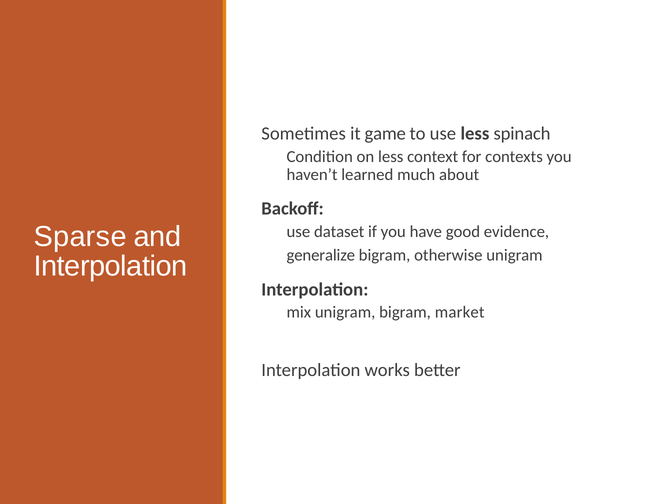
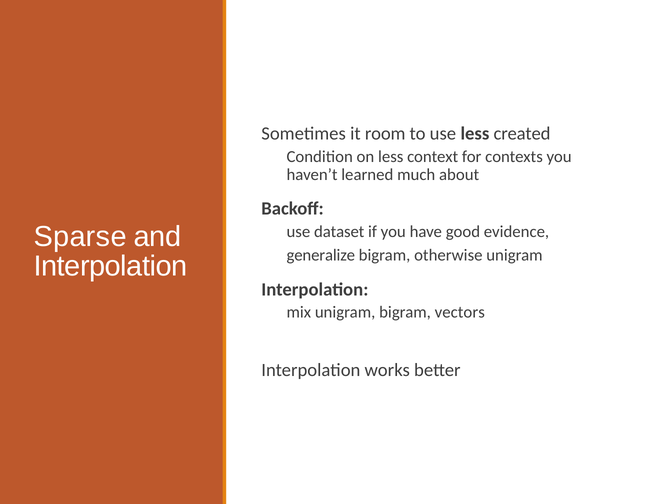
game: game -> room
spinach: spinach -> created
market: market -> vectors
